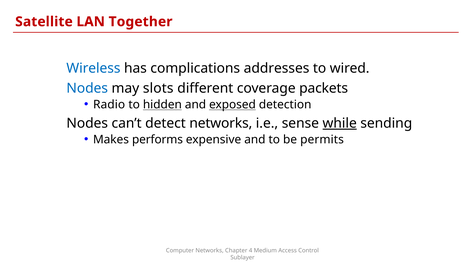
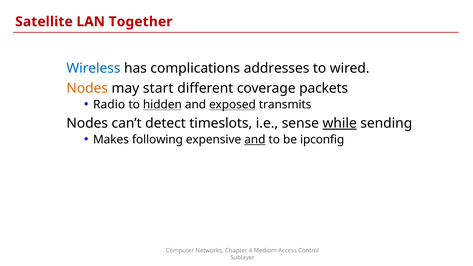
Nodes at (87, 88) colour: blue -> orange
slots: slots -> start
detection: detection -> transmits
detect networks: networks -> timeslots
performs: performs -> following
and at (255, 140) underline: none -> present
permits: permits -> ipconfig
